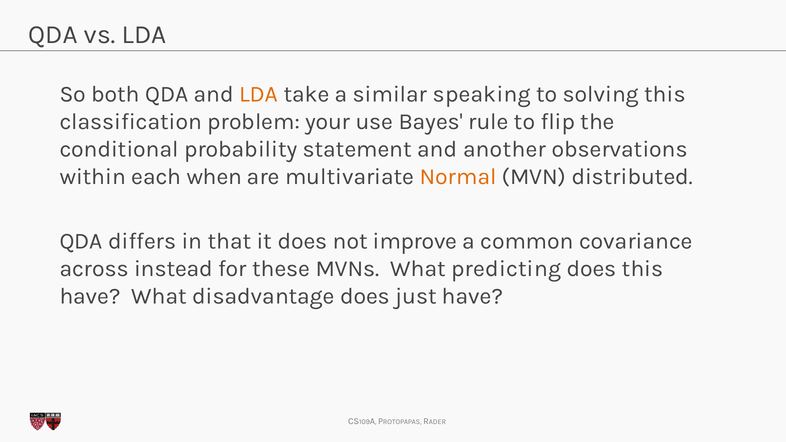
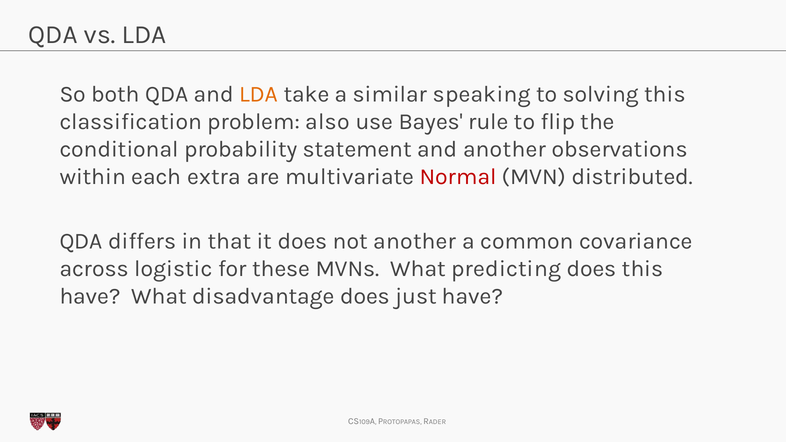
your: your -> also
when: when -> extra
Normal colour: orange -> red
not improve: improve -> another
instead: instead -> logistic
